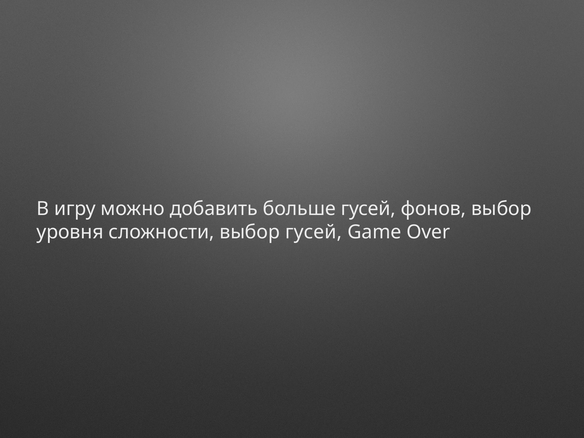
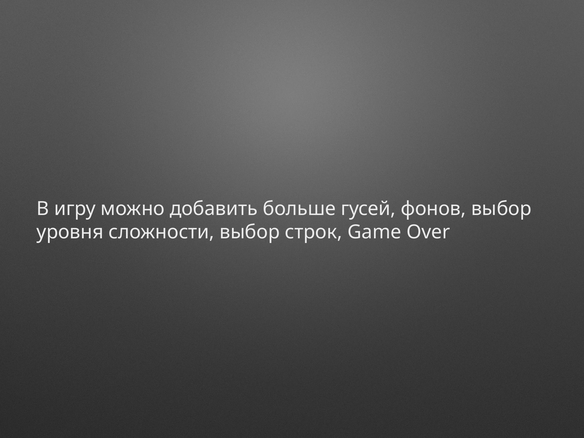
выбор гусей: гусей -> строк
